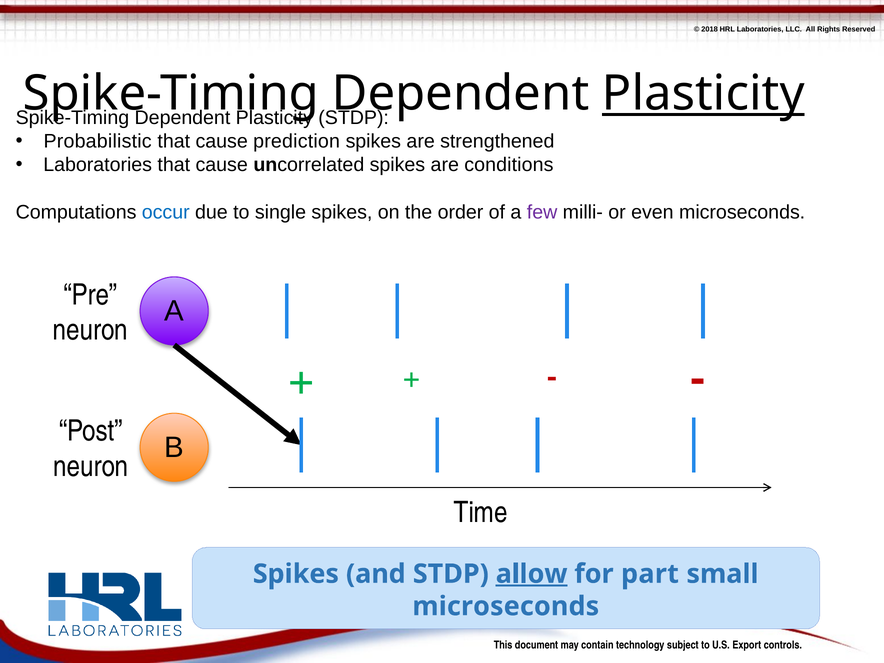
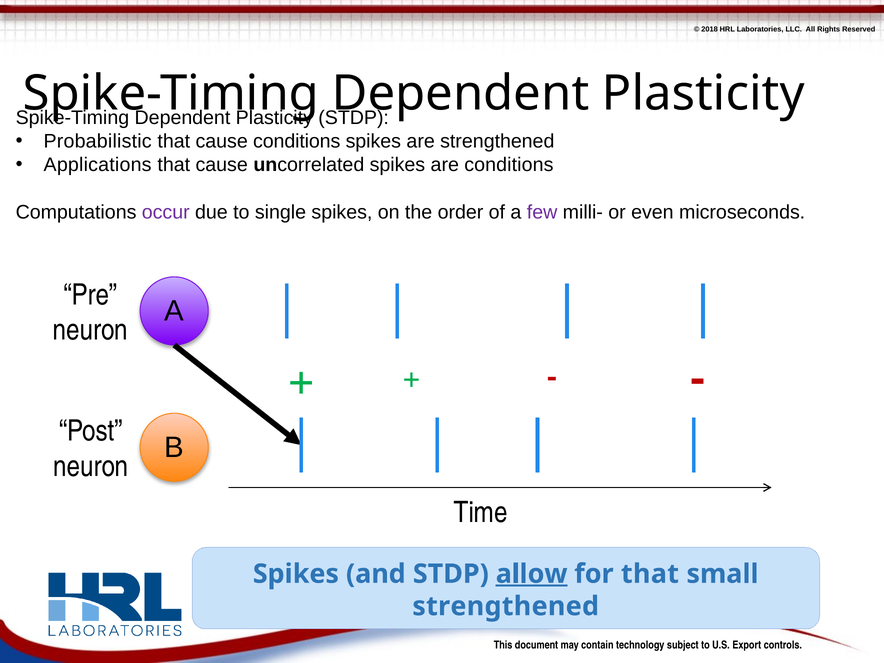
Plasticity at (703, 94) underline: present -> none
cause prediction: prediction -> conditions
Laboratories at (98, 165): Laboratories -> Applications
occur colour: blue -> purple
for part: part -> that
microseconds at (506, 606): microseconds -> strengthened
